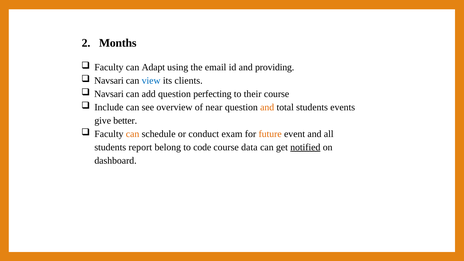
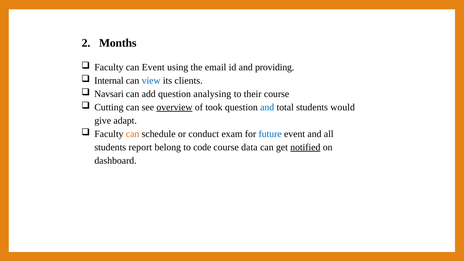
can Adapt: Adapt -> Event
Navsari at (109, 81): Navsari -> Internal
perfecting: perfecting -> analysing
Include: Include -> Cutting
overview underline: none -> present
near: near -> took
and at (267, 107) colour: orange -> blue
events: events -> would
better: better -> adapt
future colour: orange -> blue
